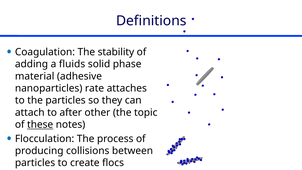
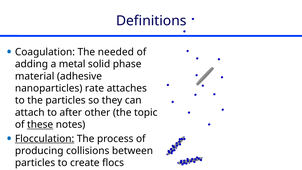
stability: stability -> needed
fluids: fluids -> metal
Flocculation underline: none -> present
